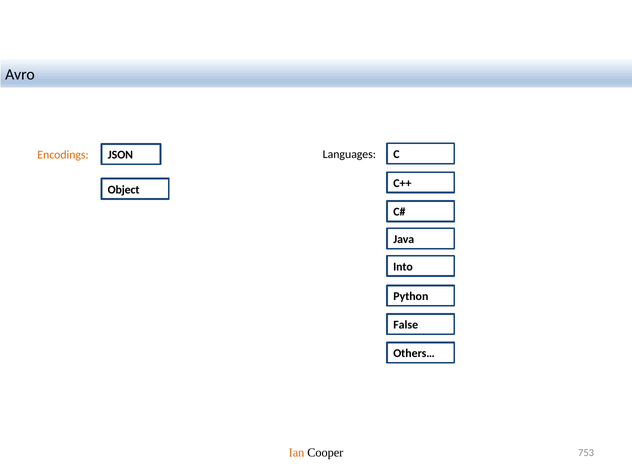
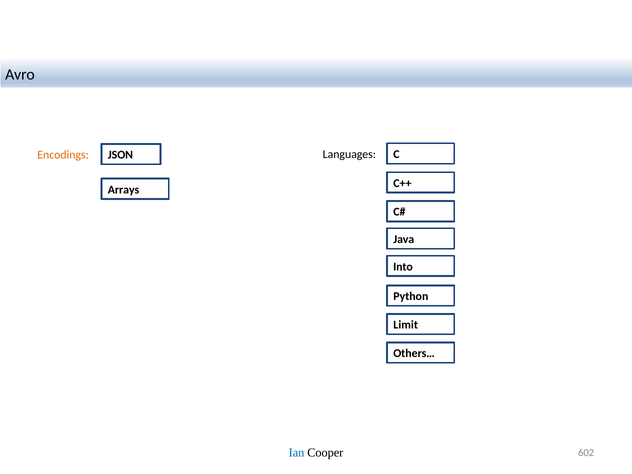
Object: Object -> Arrays
False: False -> Limit
Ian colour: orange -> blue
753: 753 -> 602
